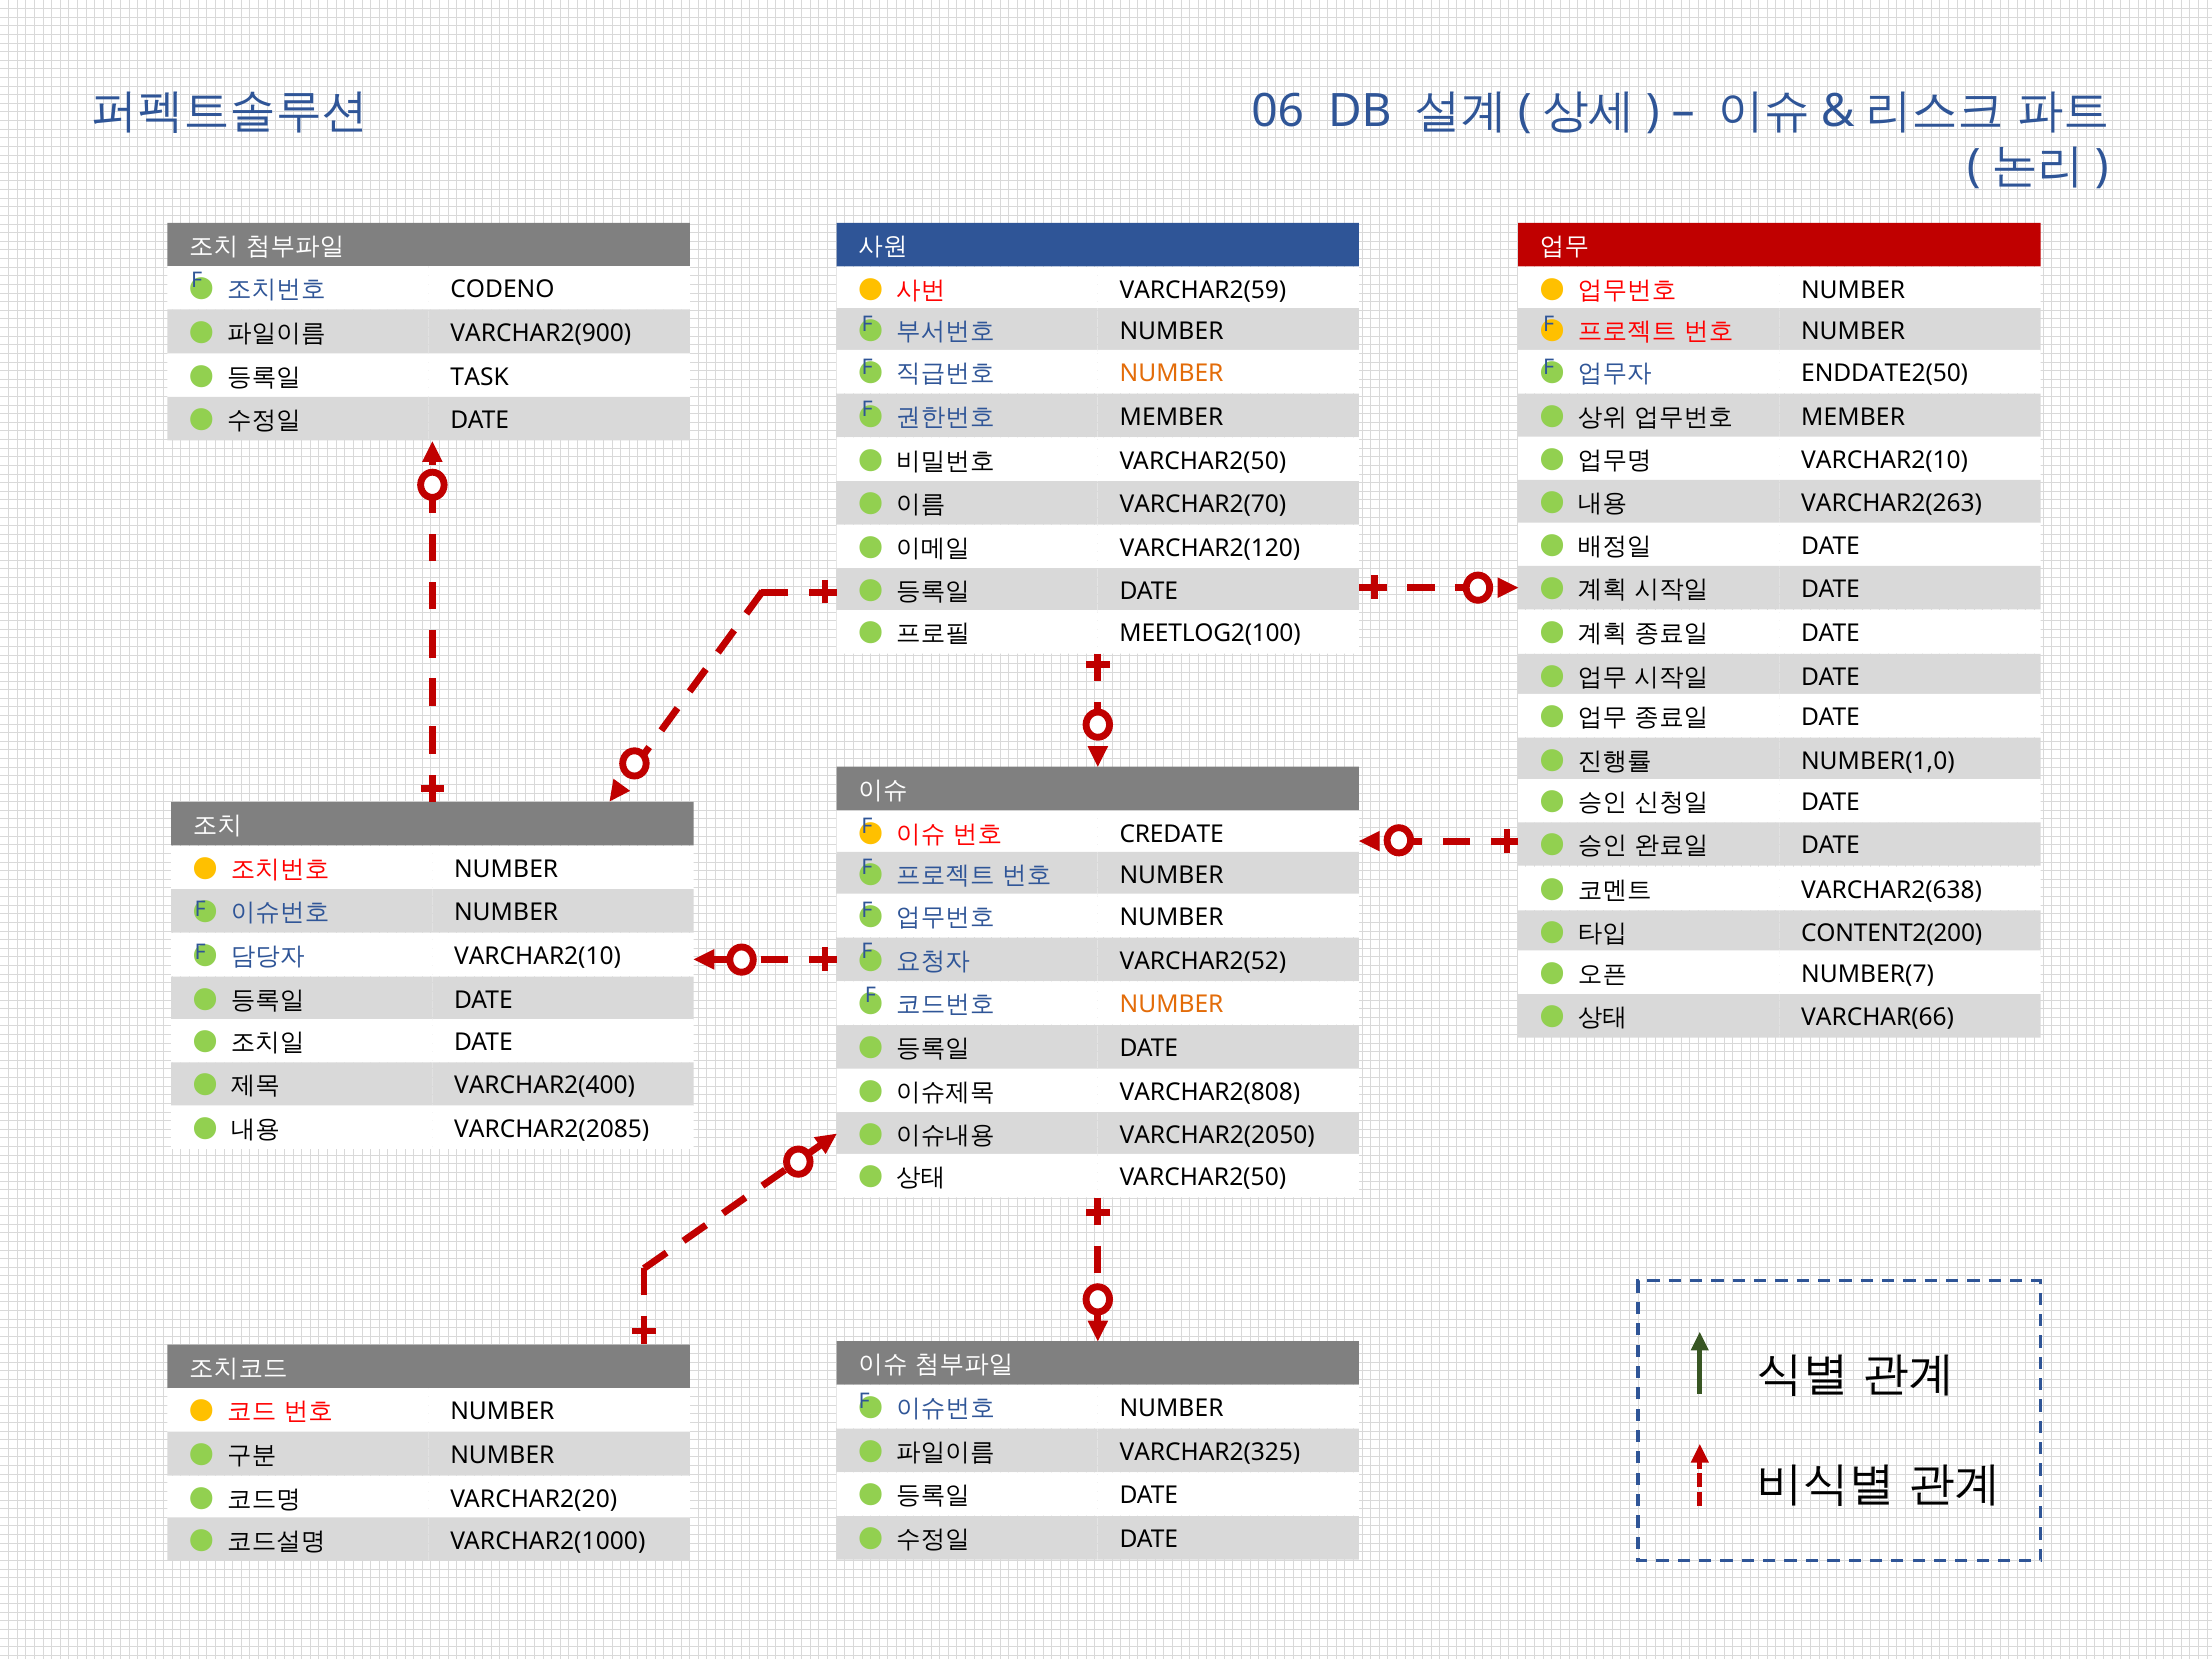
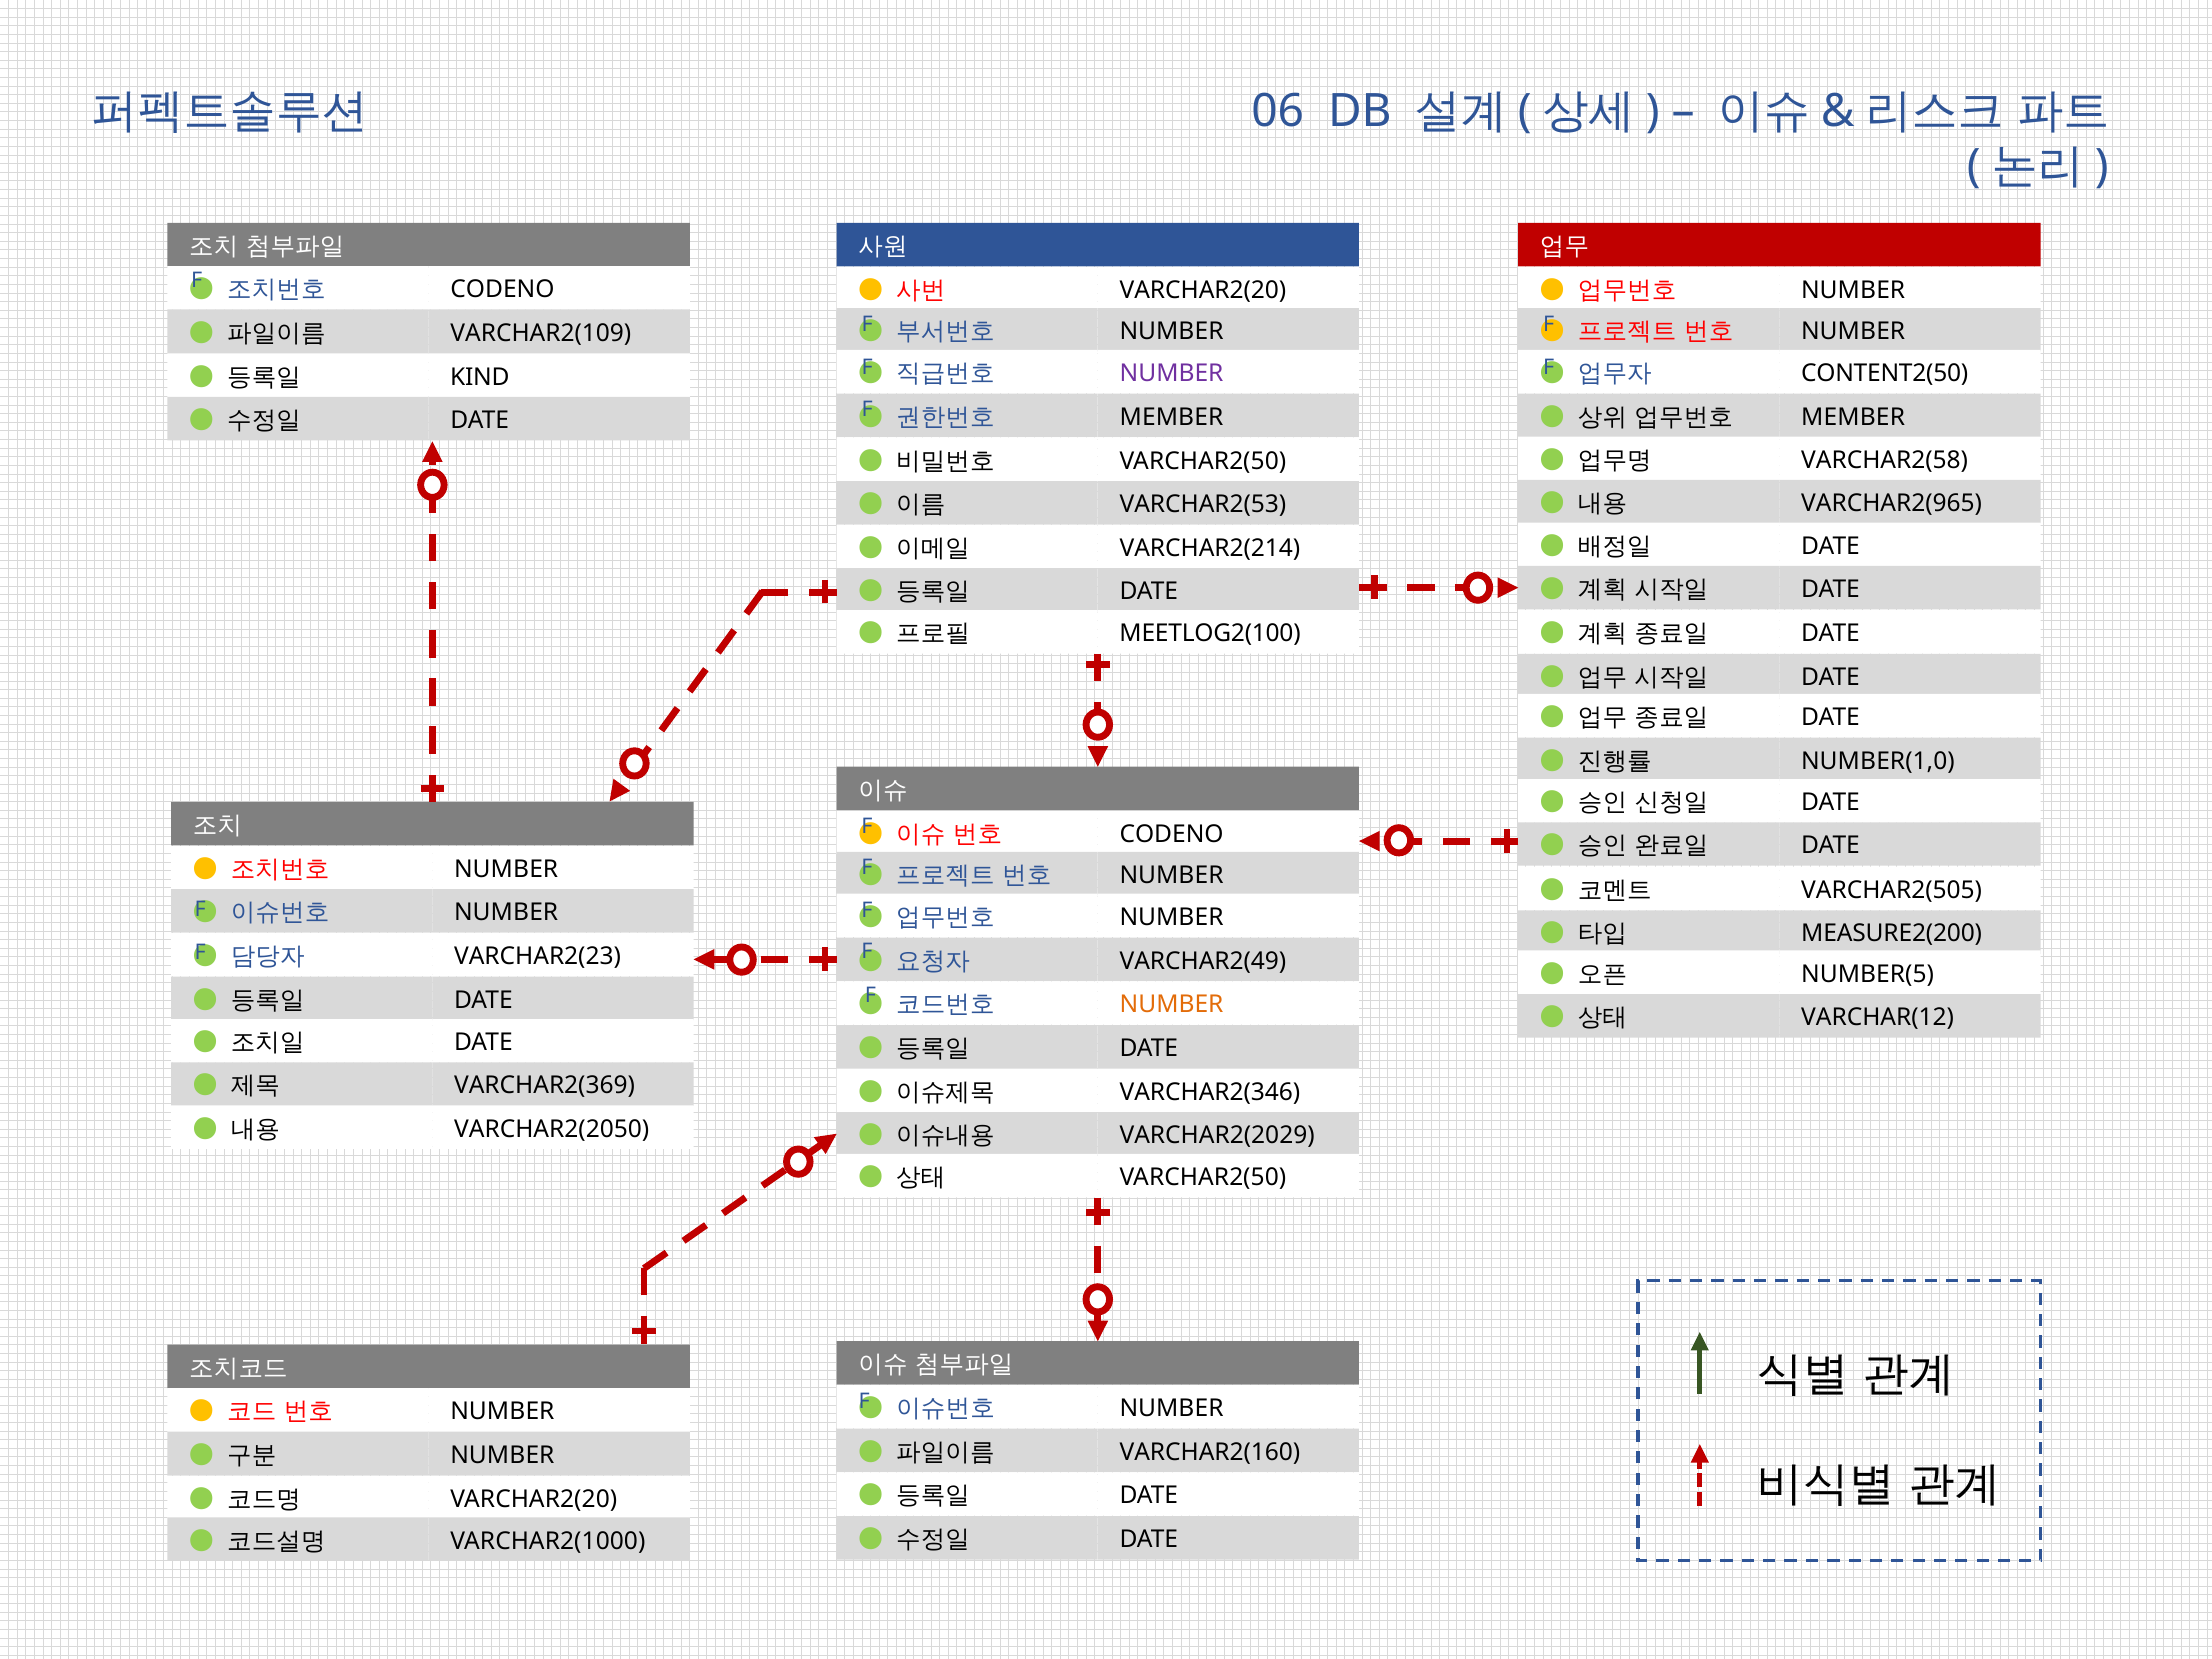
VARCHAR2(59 at (1203, 290): VARCHAR2(59 -> VARCHAR2(20
VARCHAR2(900: VARCHAR2(900 -> VARCHAR2(109
NUMBER at (1172, 373) colour: orange -> purple
ENDDATE2(50: ENDDATE2(50 -> CONTENT2(50
TASK: TASK -> KIND
VARCHAR2(10 at (1885, 460): VARCHAR2(10 -> VARCHAR2(58
VARCHAR2(263: VARCHAR2(263 -> VARCHAR2(965
VARCHAR2(70: VARCHAR2(70 -> VARCHAR2(53
VARCHAR2(120: VARCHAR2(120 -> VARCHAR2(214
CREDATE at (1172, 834): CREDATE -> CODENO
VARCHAR2(638: VARCHAR2(638 -> VARCHAR2(505
CONTENT2(200: CONTENT2(200 -> MEASURE2(200
VARCHAR2(10 at (538, 956): VARCHAR2(10 -> VARCHAR2(23
VARCHAR2(52: VARCHAR2(52 -> VARCHAR2(49
NUMBER(7: NUMBER(7 -> NUMBER(5
VARCHAR(66: VARCHAR(66 -> VARCHAR(12
VARCHAR2(400: VARCHAR2(400 -> VARCHAR2(369
VARCHAR2(808: VARCHAR2(808 -> VARCHAR2(346
VARCHAR2(2085: VARCHAR2(2085 -> VARCHAR2(2050
VARCHAR2(2050: VARCHAR2(2050 -> VARCHAR2(2029
VARCHAR2(325: VARCHAR2(325 -> VARCHAR2(160
